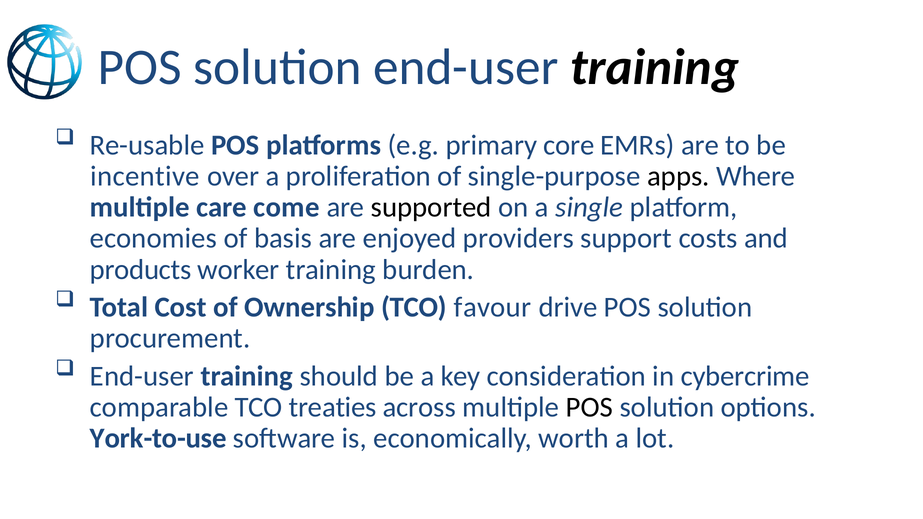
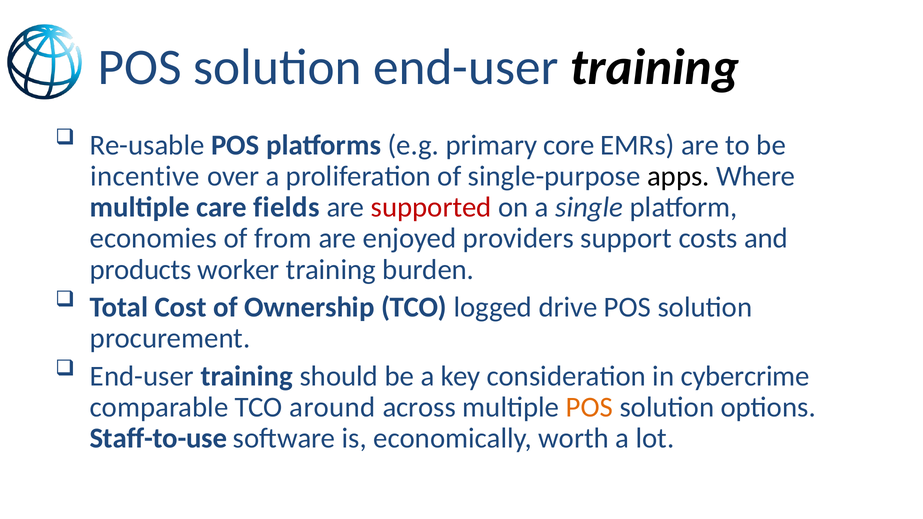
come: come -> fields
supported colour: black -> red
basis: basis -> from
favour: favour -> logged
treaties: treaties -> around
POS at (589, 407) colour: black -> orange
York-to-use: York-to-use -> Staff-to-use
